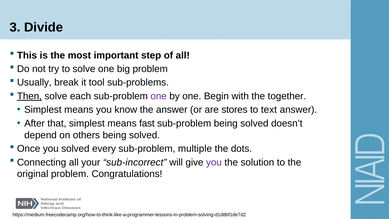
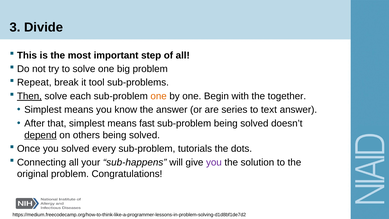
Usually: Usually -> Repeat
one at (159, 96) colour: purple -> orange
stores: stores -> series
depend underline: none -> present
multiple: multiple -> tutorials
sub-incorrect: sub-incorrect -> sub-happens
